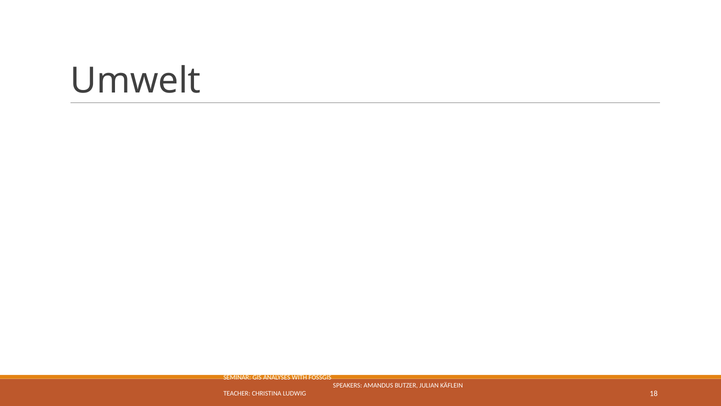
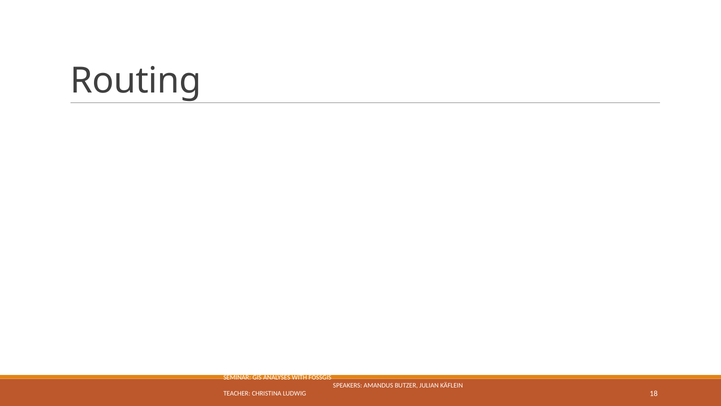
Umwelt: Umwelt -> Routing
